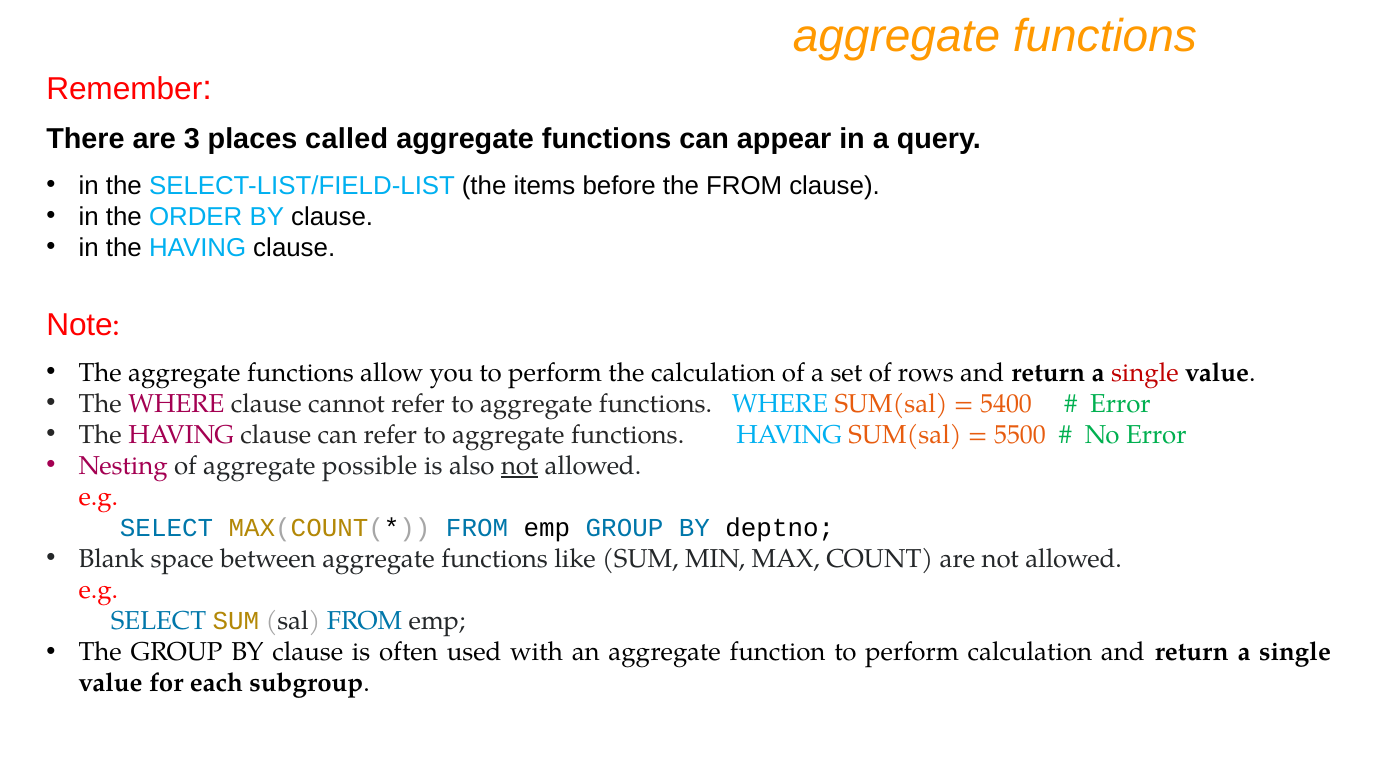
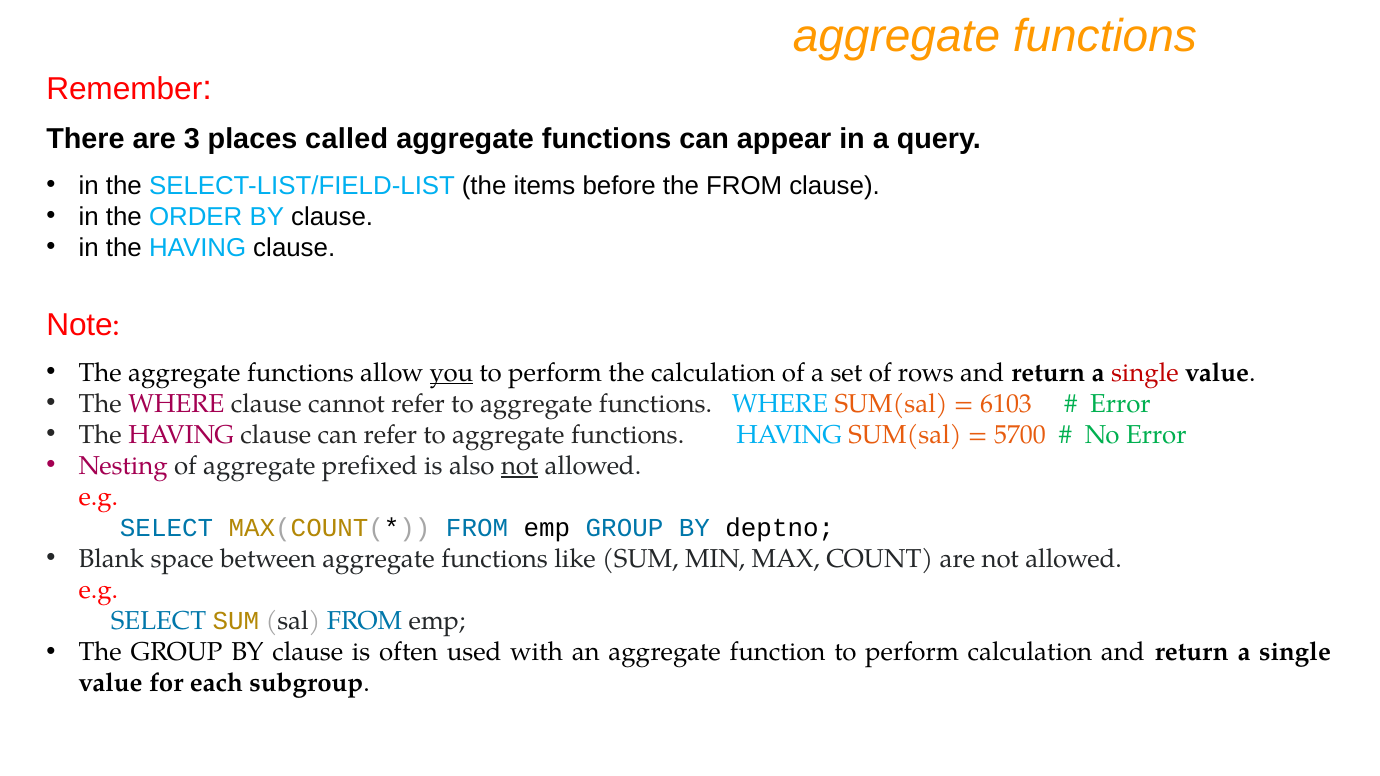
you underline: none -> present
5400: 5400 -> 6103
5500: 5500 -> 5700
possible: possible -> prefixed
